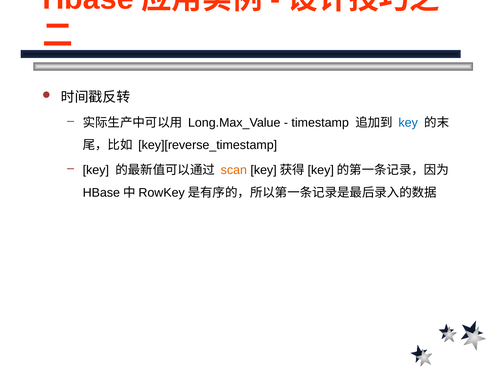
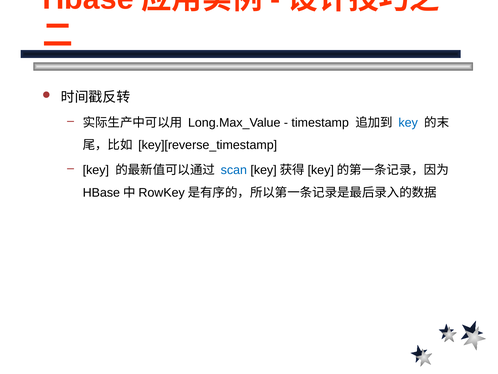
scan colour: orange -> blue
